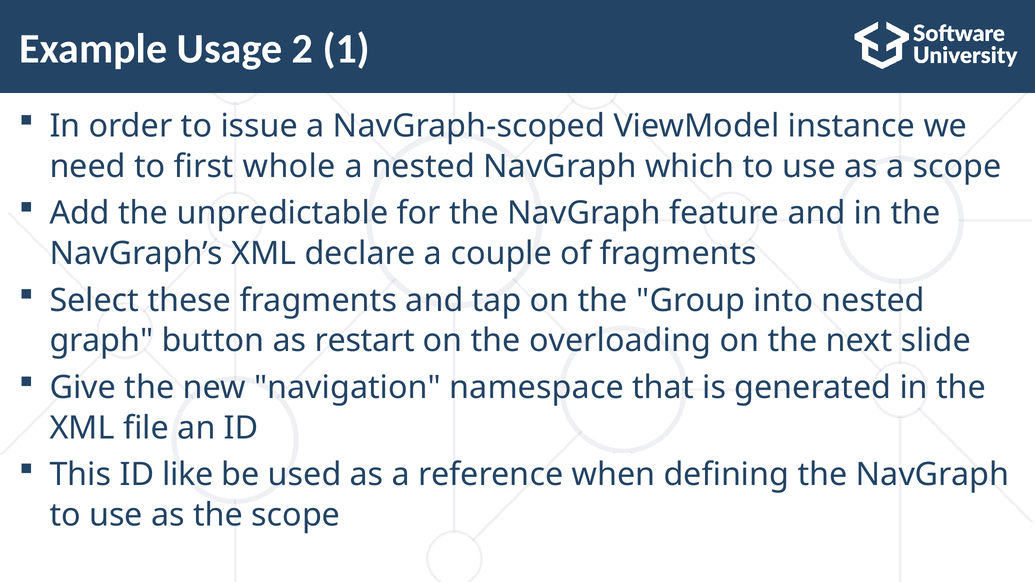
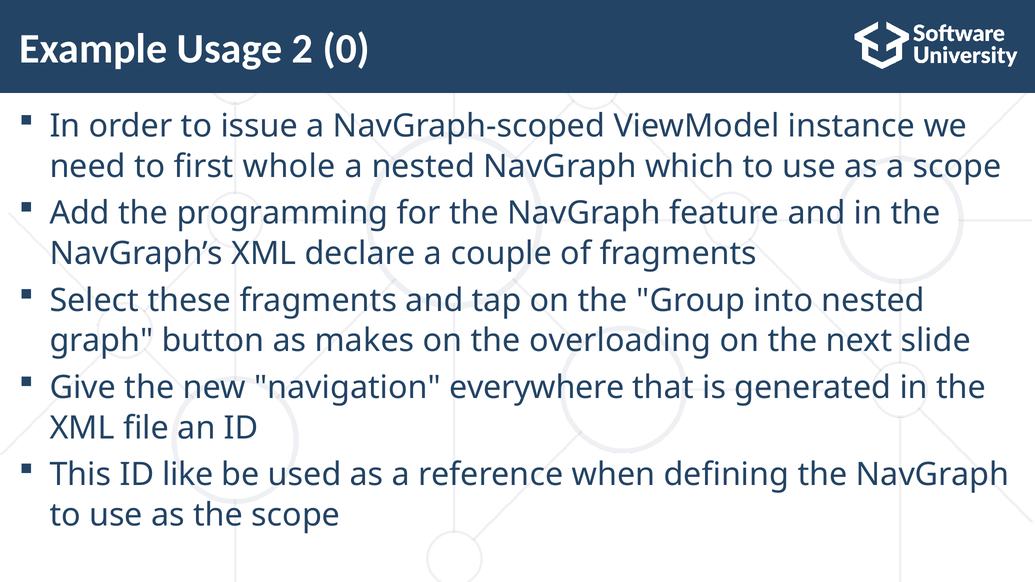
1: 1 -> 0
unpredictable: unpredictable -> programming
restart: restart -> makes
namespace: namespace -> everywhere
